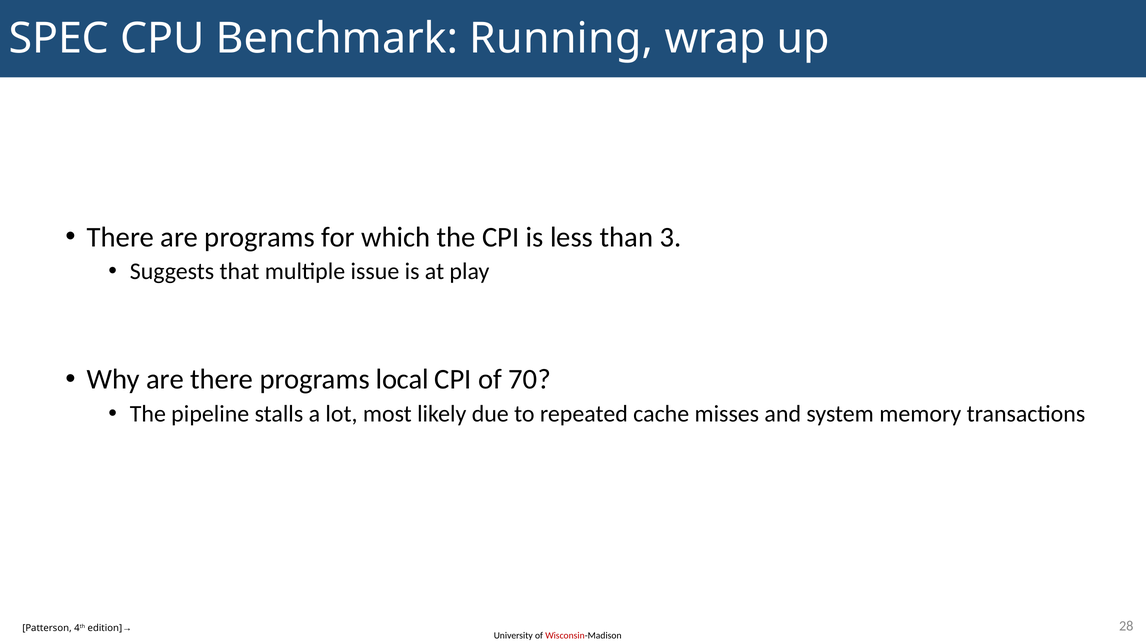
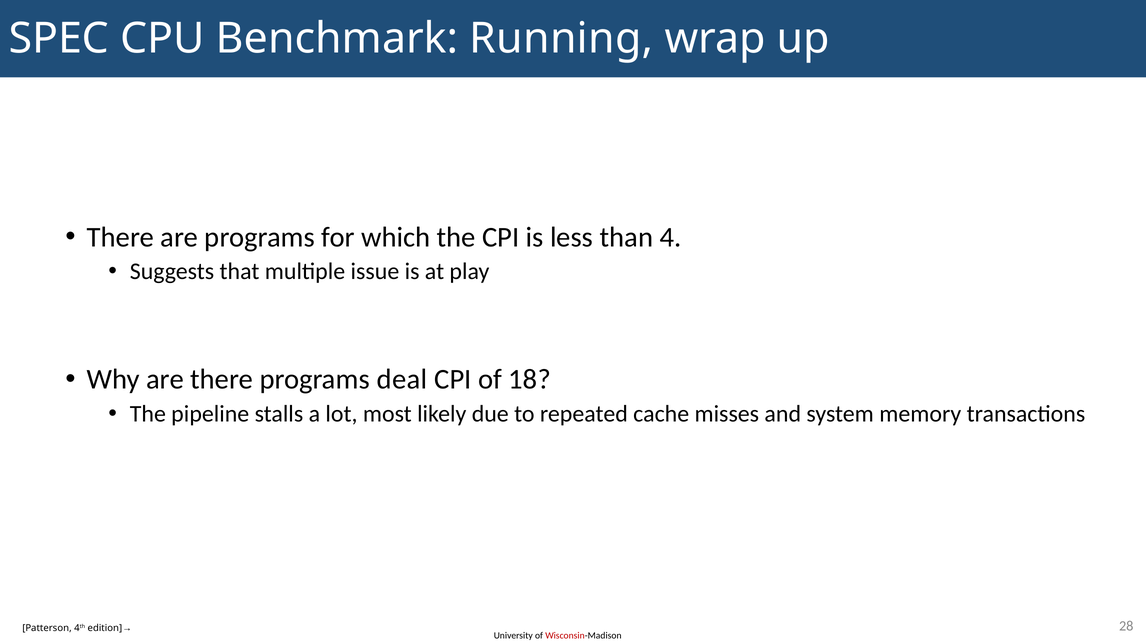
3: 3 -> 4
local: local -> deal
70: 70 -> 18
